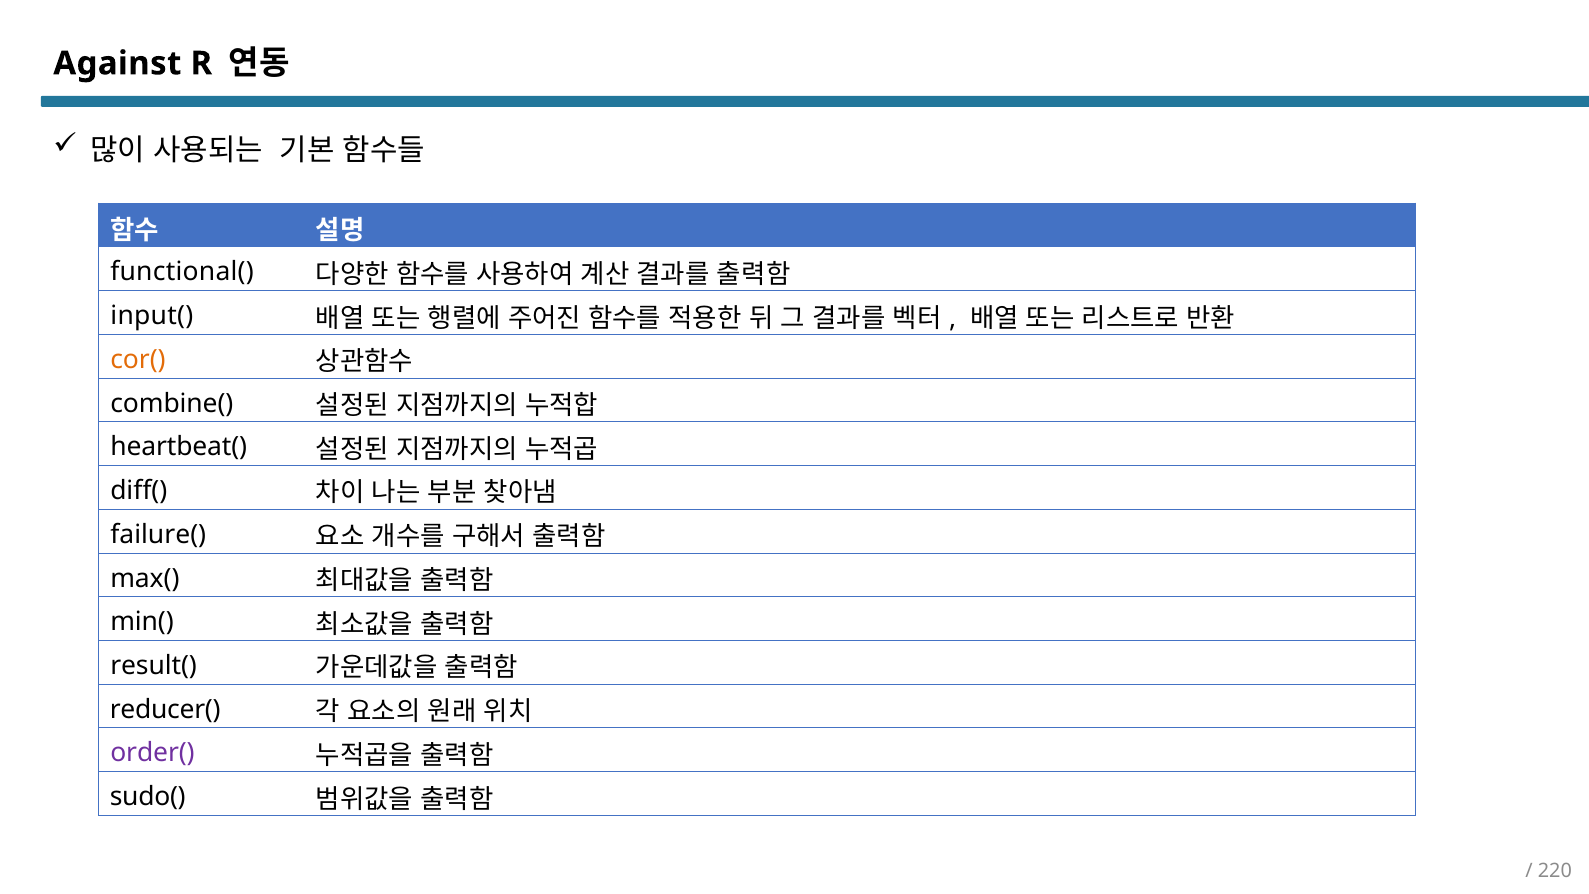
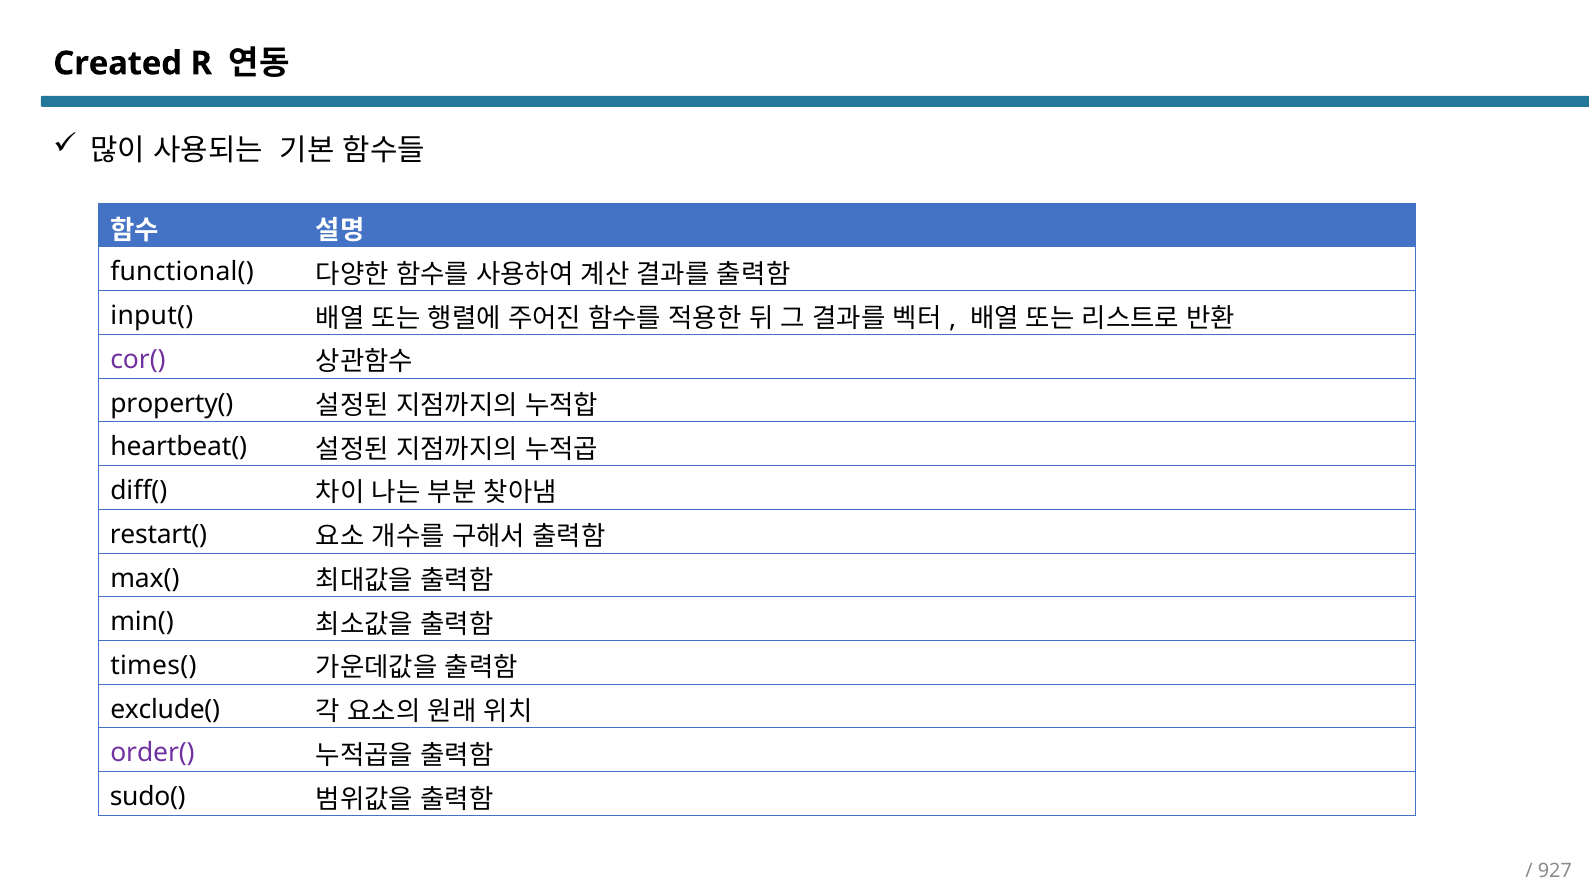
Against: Against -> Created
cor( colour: orange -> purple
combine(: combine( -> property(
failure(: failure( -> restart(
result(: result( -> times(
reducer(: reducer( -> exclude(
220: 220 -> 927
